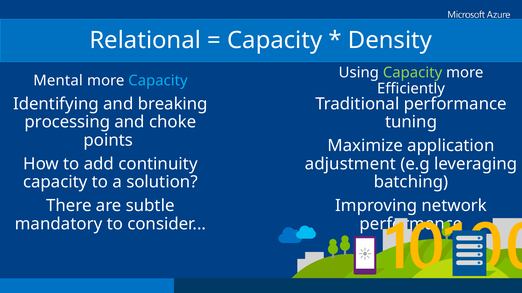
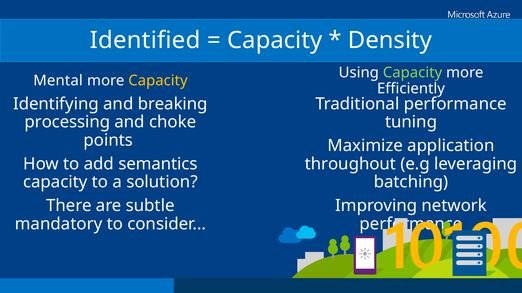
Relational: Relational -> Identified
Capacity at (158, 81) colour: light blue -> yellow
continuity: continuity -> semantics
adjustment: adjustment -> throughout
